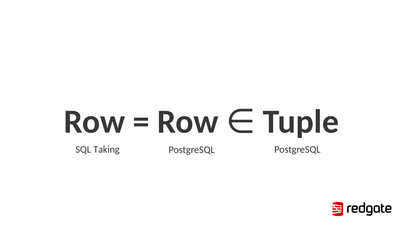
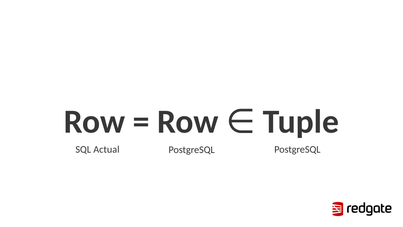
Taking: Taking -> Actual
